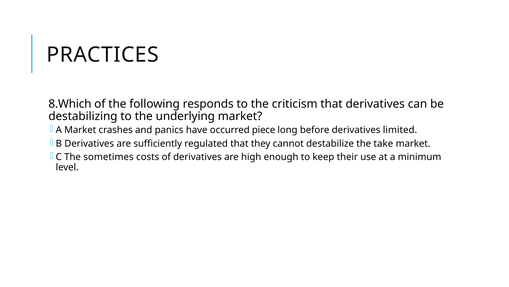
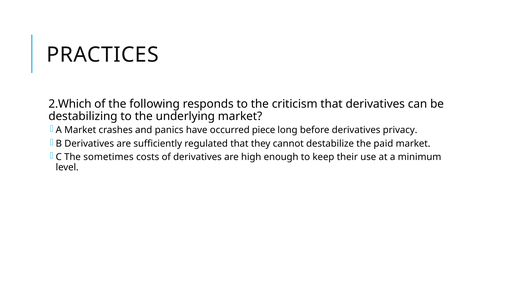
8.Which: 8.Which -> 2.Which
limited: limited -> privacy
take: take -> paid
